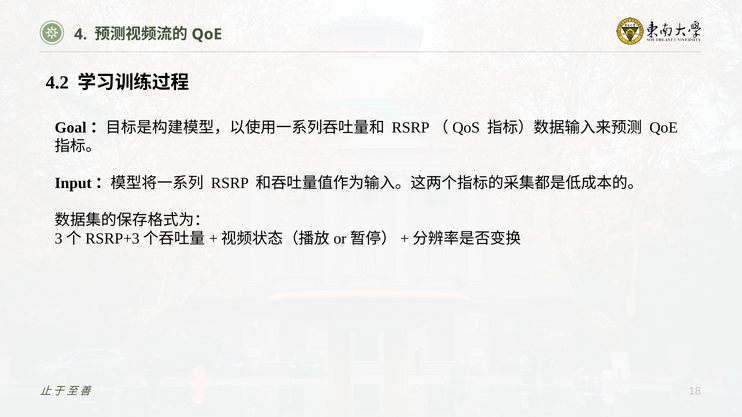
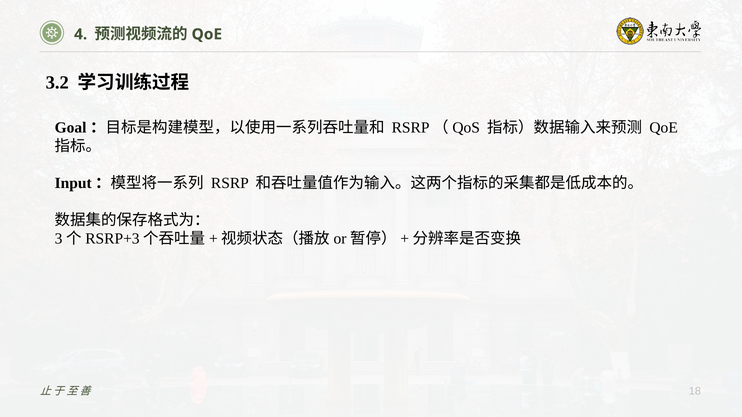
4.2: 4.2 -> 3.2
